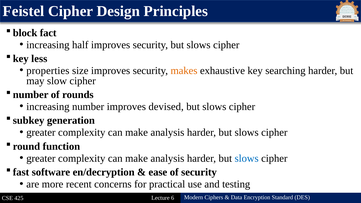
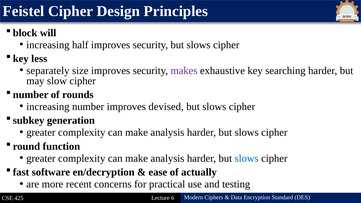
fact: fact -> will
properties: properties -> separately
makes colour: orange -> purple
of security: security -> actually
